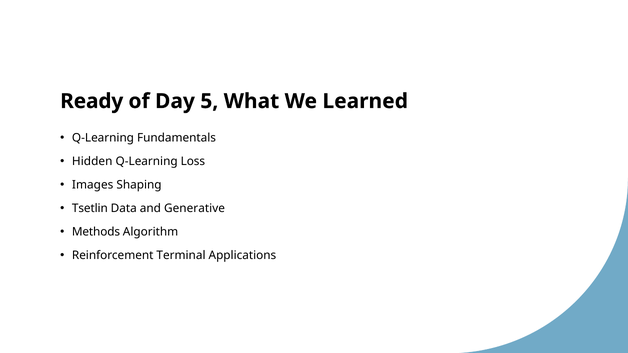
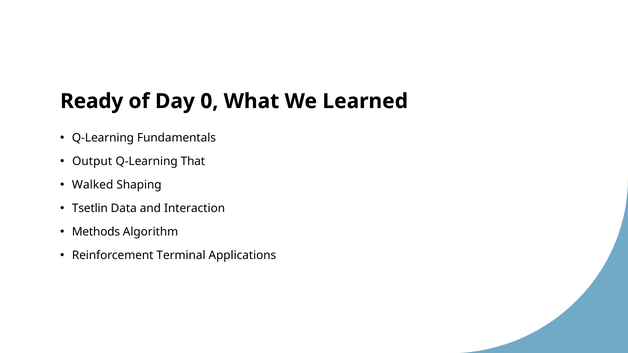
5: 5 -> 0
Hidden: Hidden -> Output
Loss: Loss -> That
Images: Images -> Walked
Generative: Generative -> Interaction
